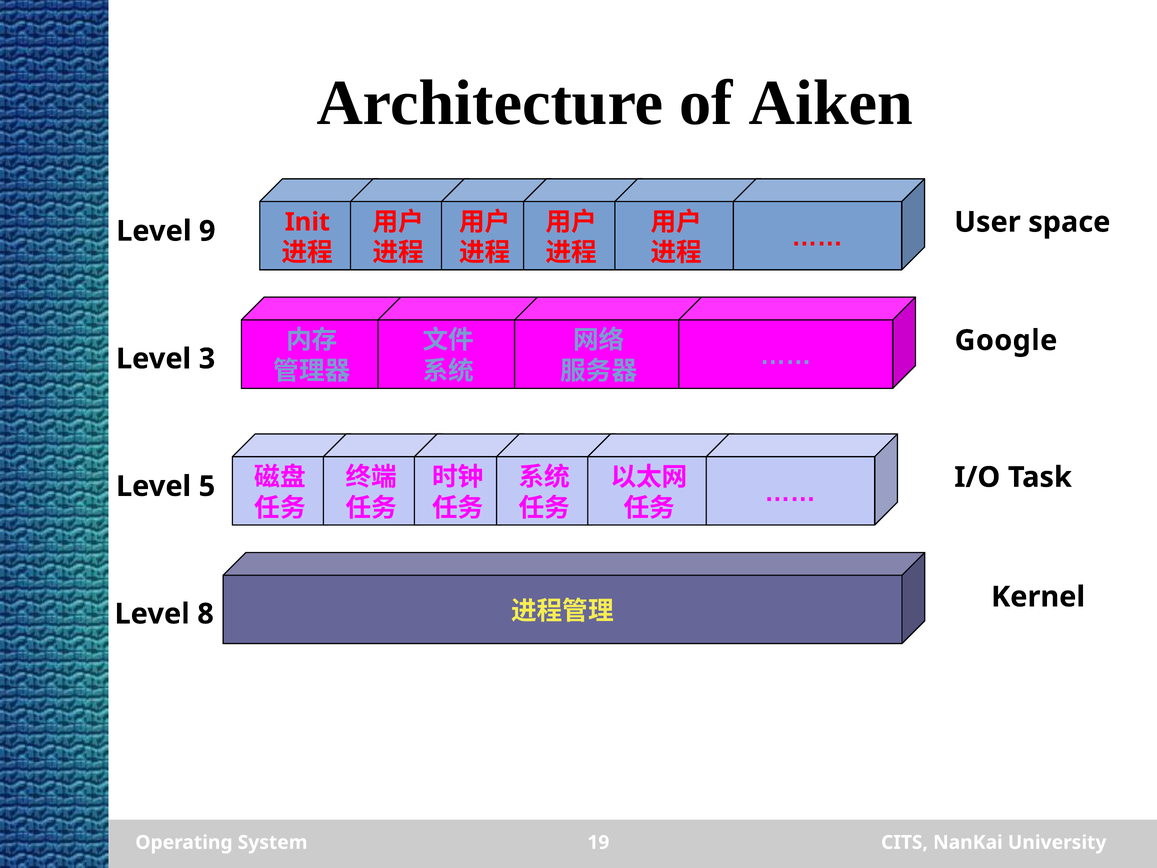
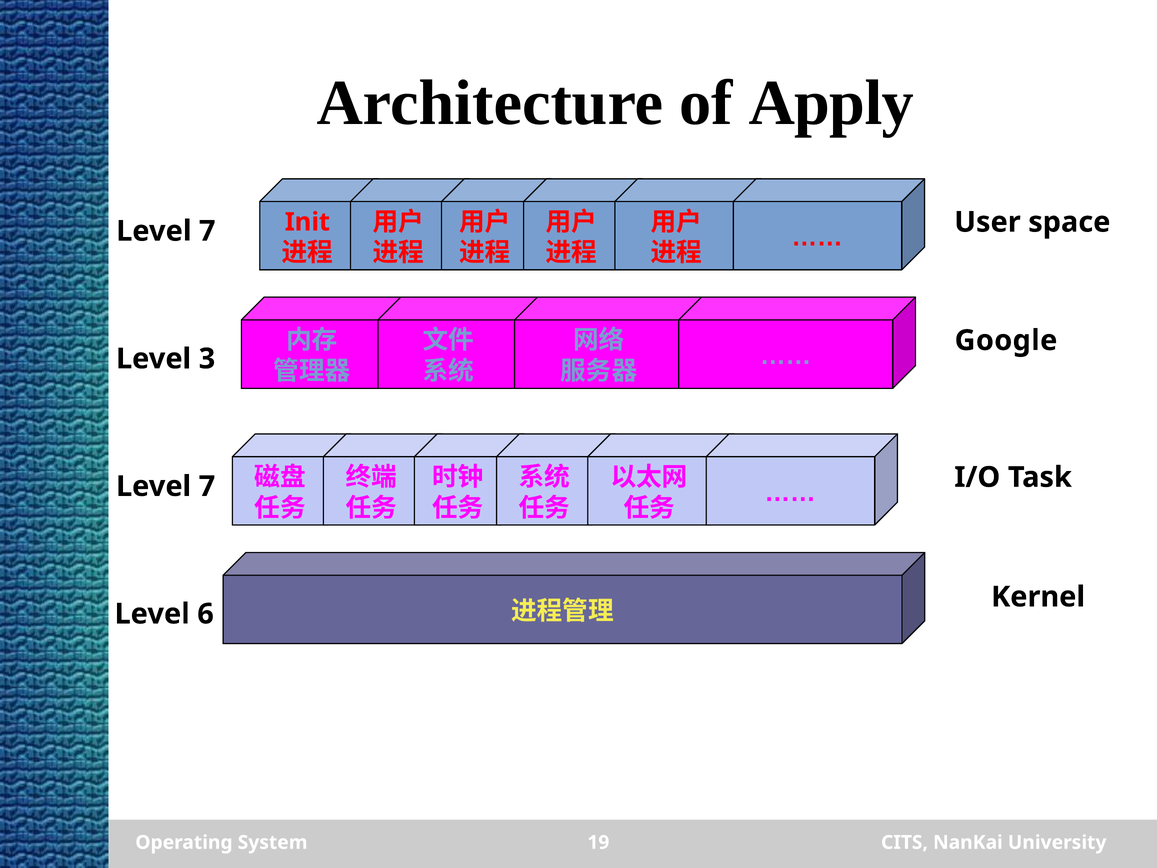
Aiken: Aiken -> Apply
9 at (207, 231): 9 -> 7
5 at (207, 486): 5 -> 7
8: 8 -> 6
